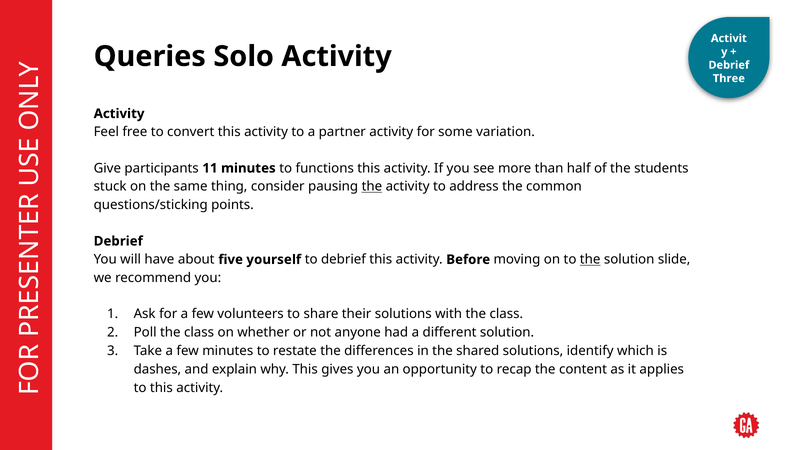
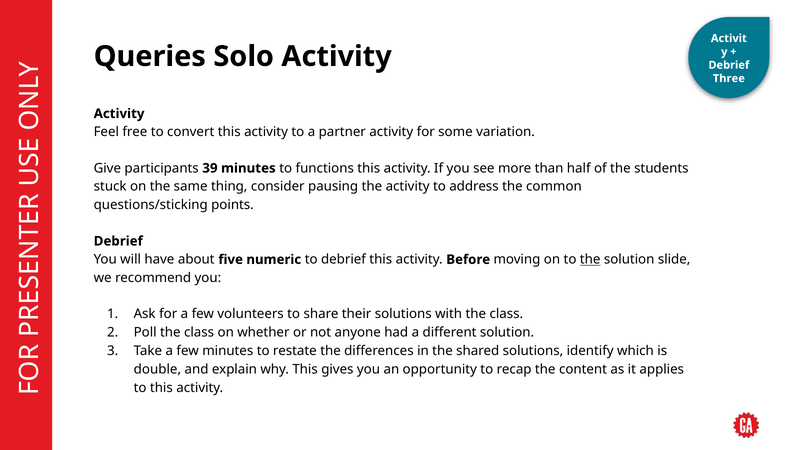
11: 11 -> 39
the at (372, 187) underline: present -> none
yourself: yourself -> numeric
dashes: dashes -> double
